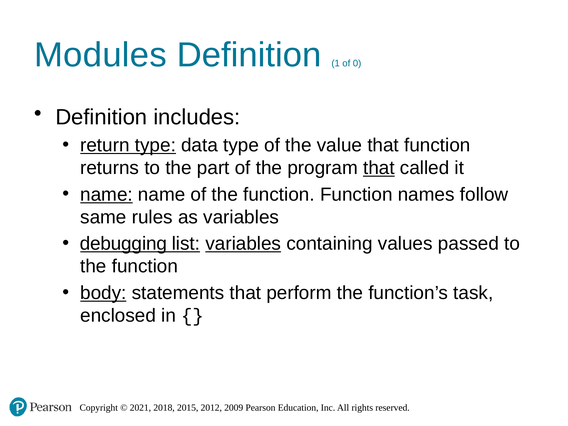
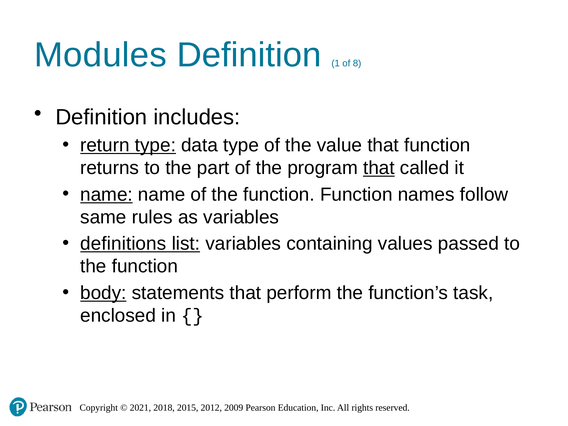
0: 0 -> 8
debugging: debugging -> definitions
variables at (243, 244) underline: present -> none
